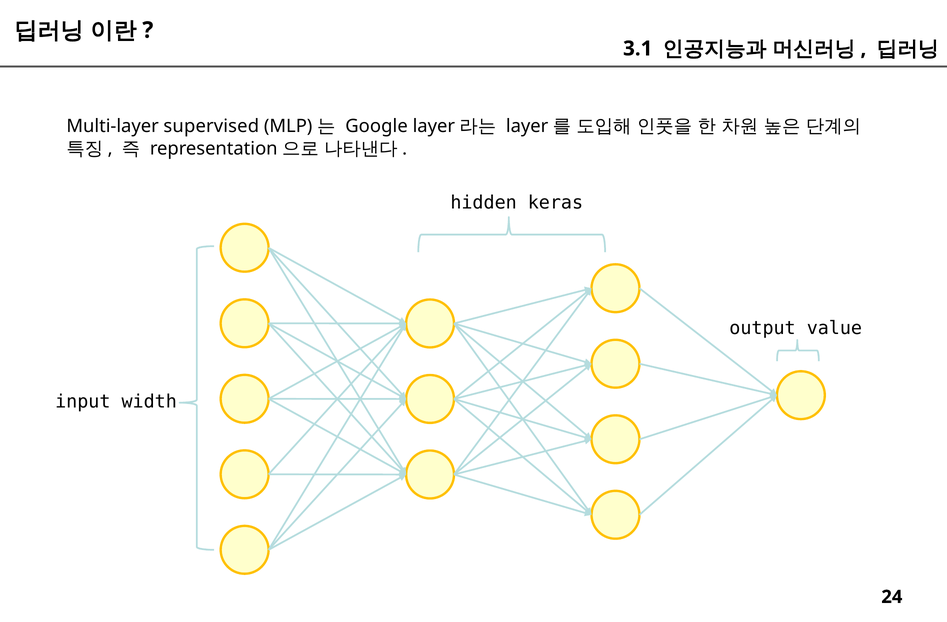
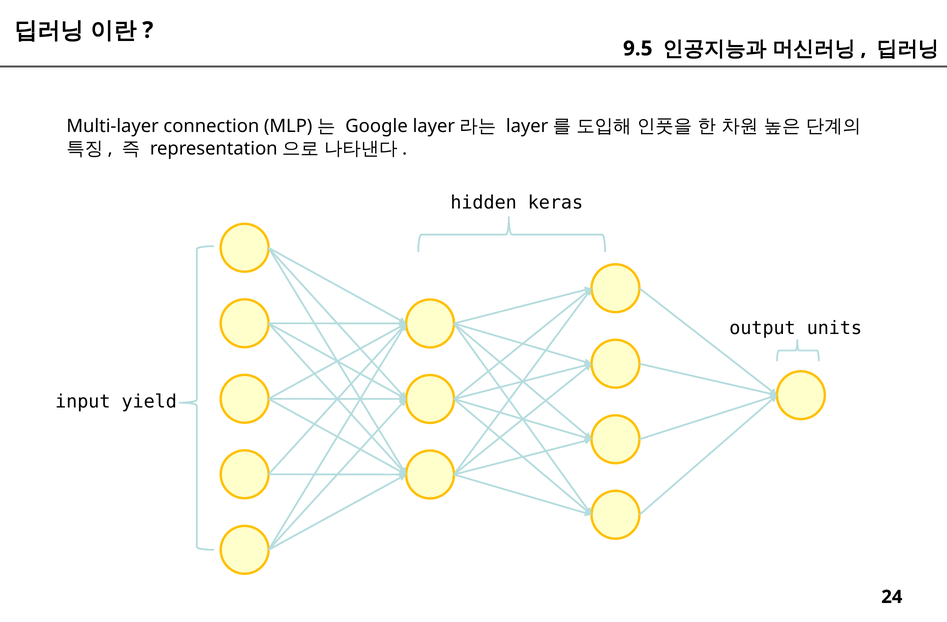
3.1: 3.1 -> 9.5
supervised: supervised -> connection
value: value -> units
width: width -> yield
